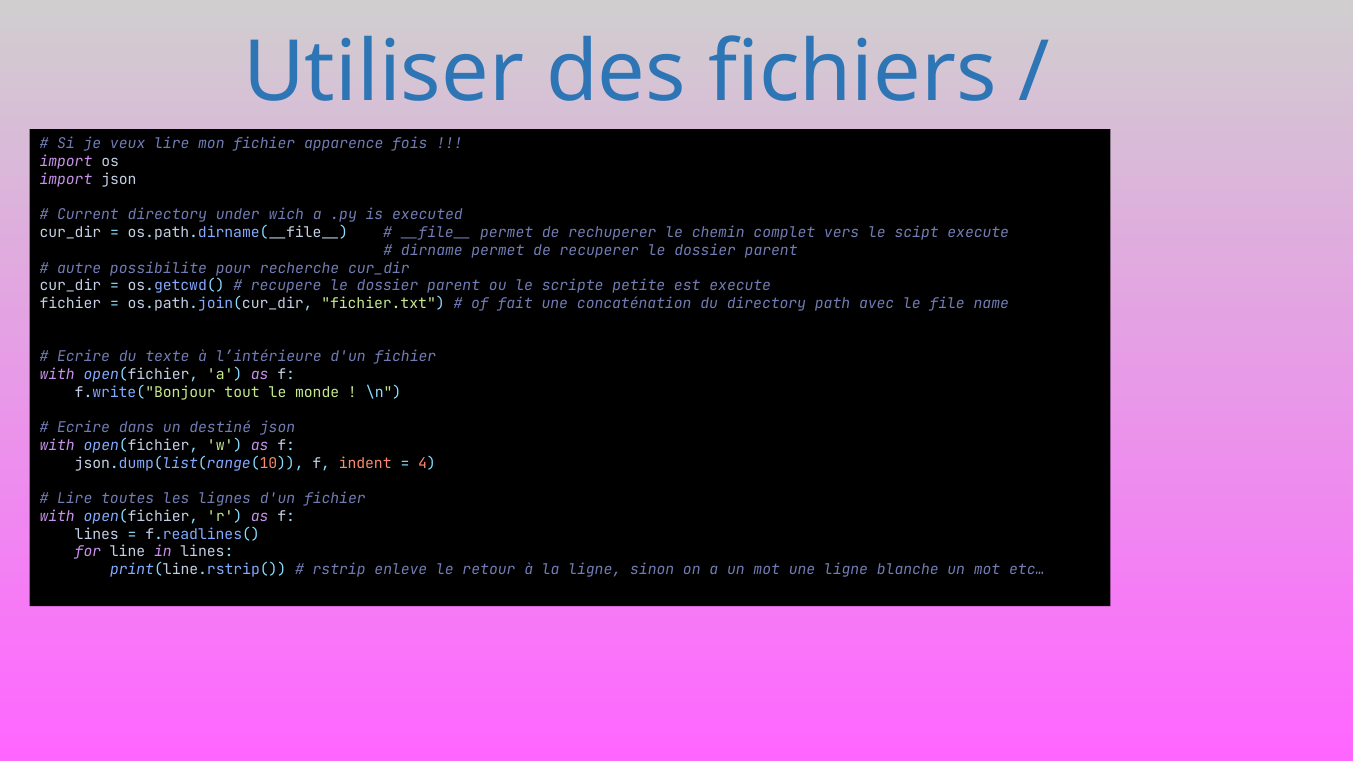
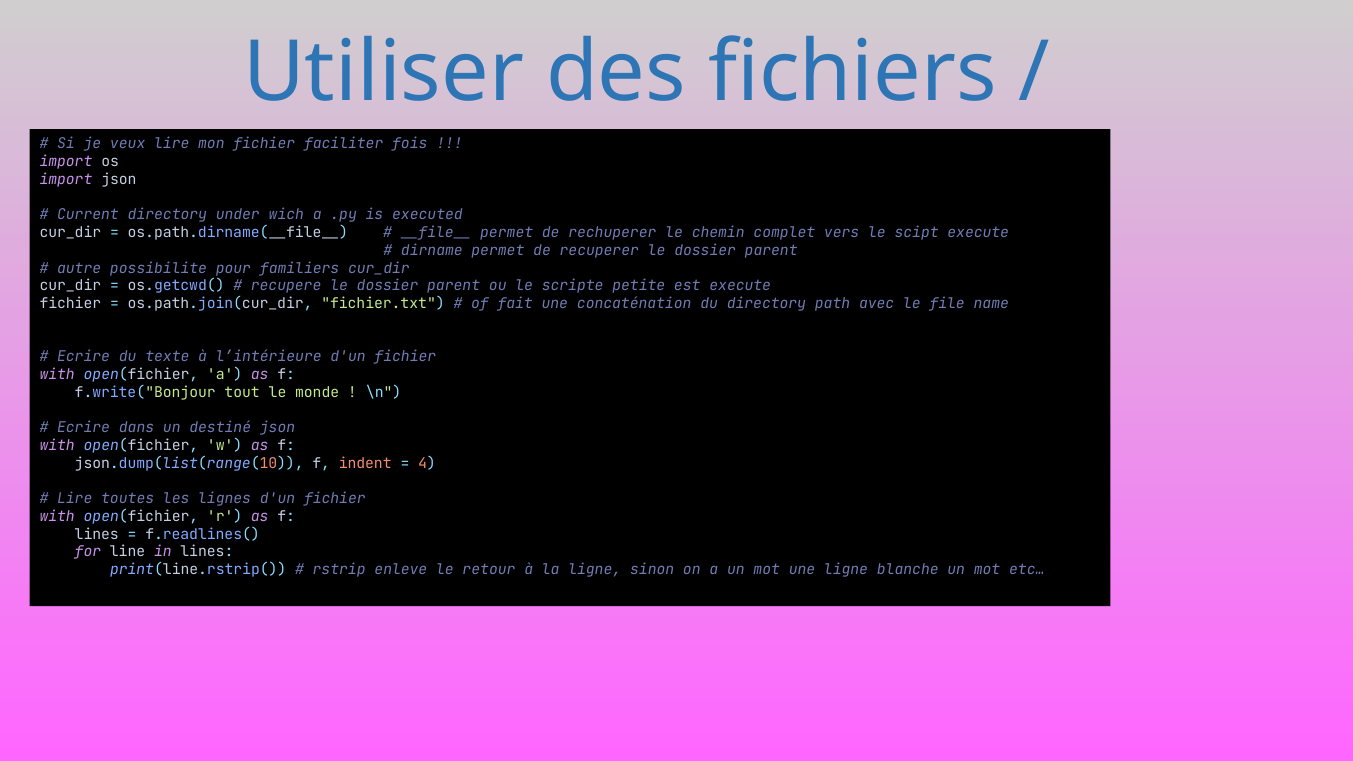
apparence: apparence -> faciliter
recherche: recherche -> familiers
